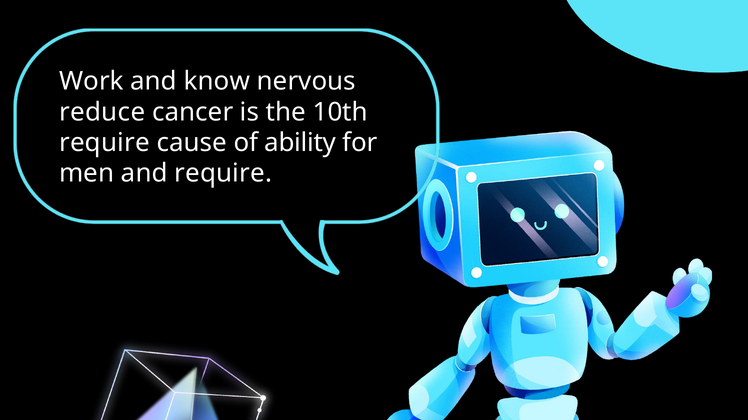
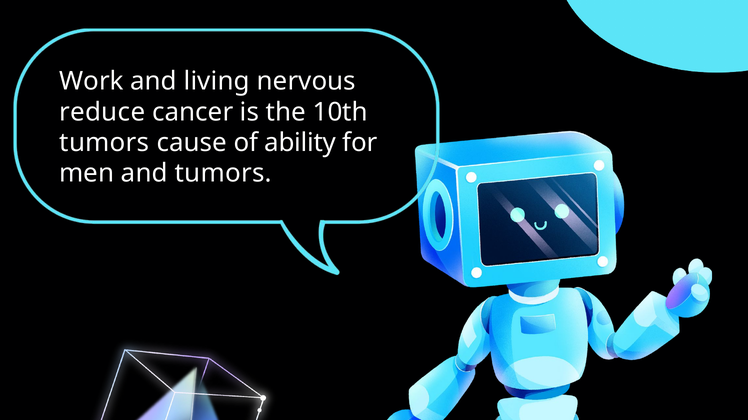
know: know -> living
require at (104, 143): require -> tumors
and require: require -> tumors
